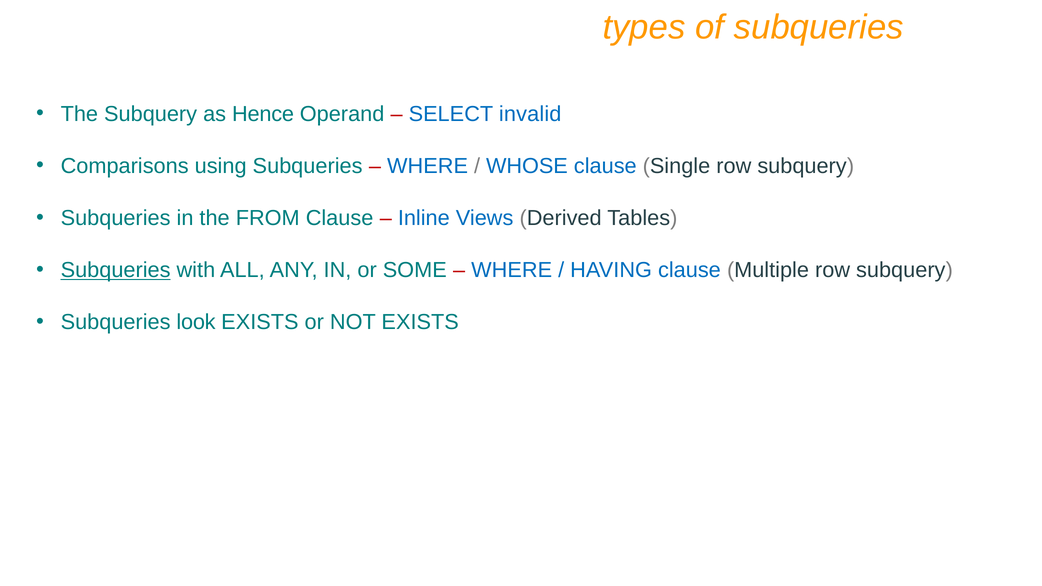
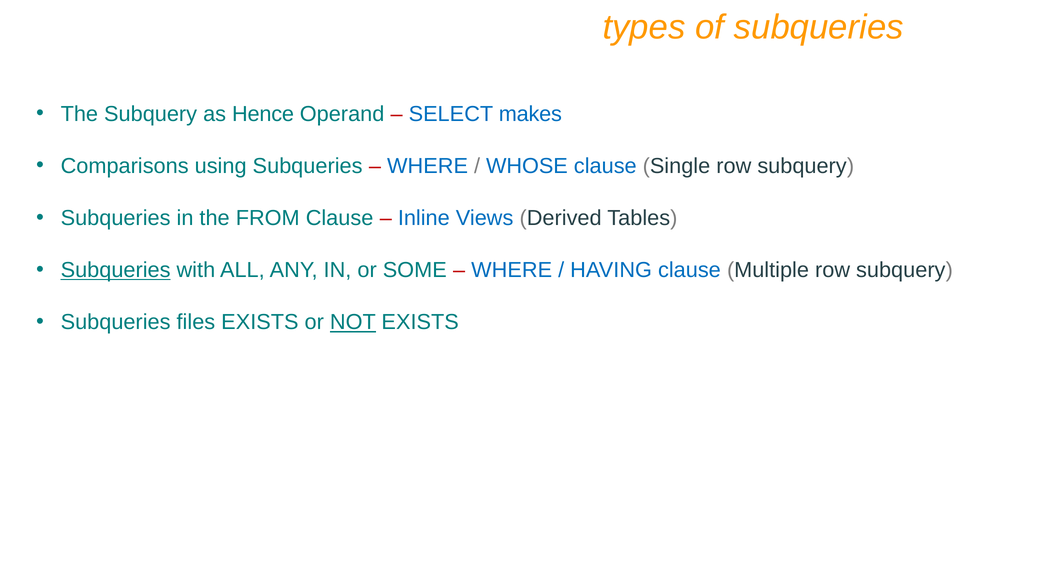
invalid: invalid -> makes
look: look -> files
NOT underline: none -> present
